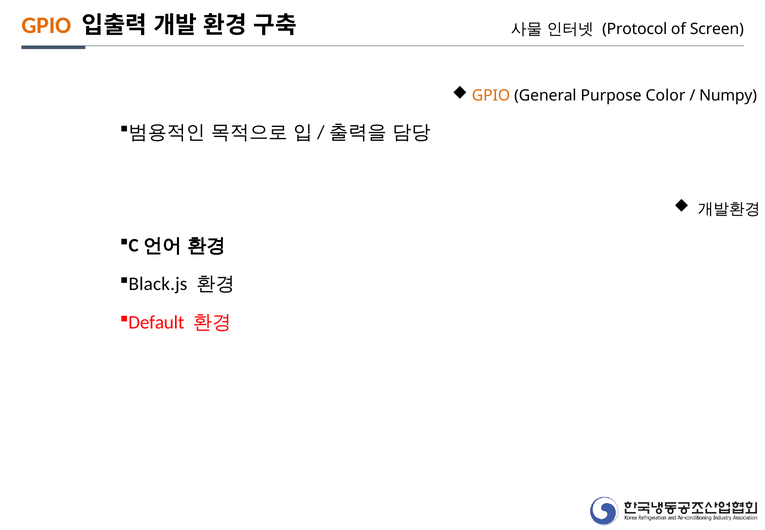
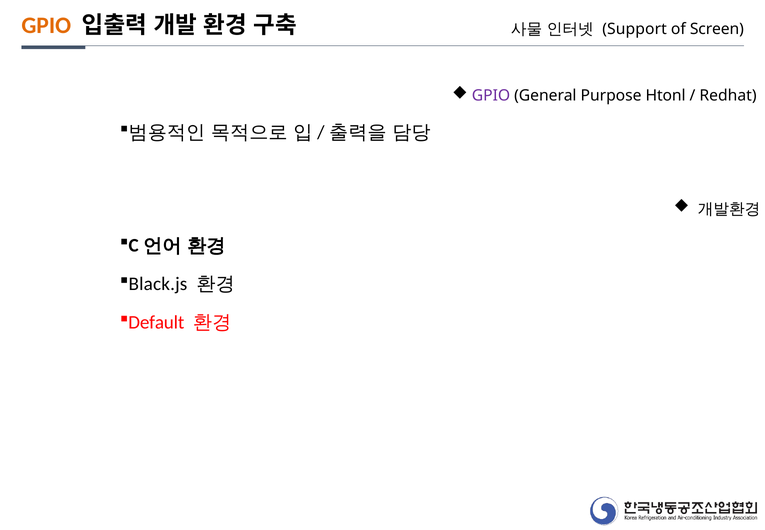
Protocol: Protocol -> Support
GPIO at (491, 96) colour: orange -> purple
Color: Color -> Htonl
Numpy: Numpy -> Redhat
